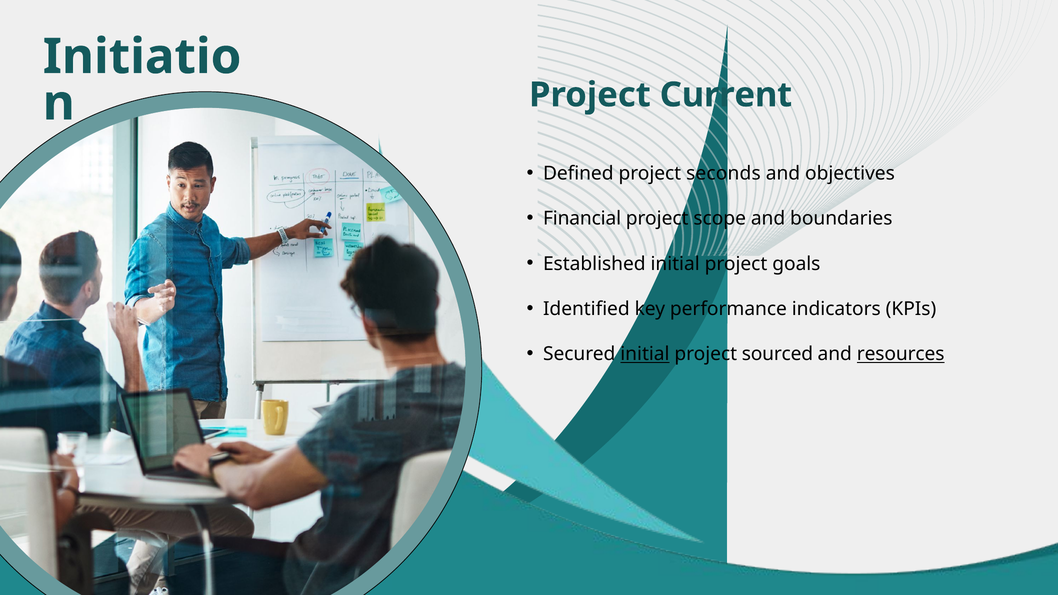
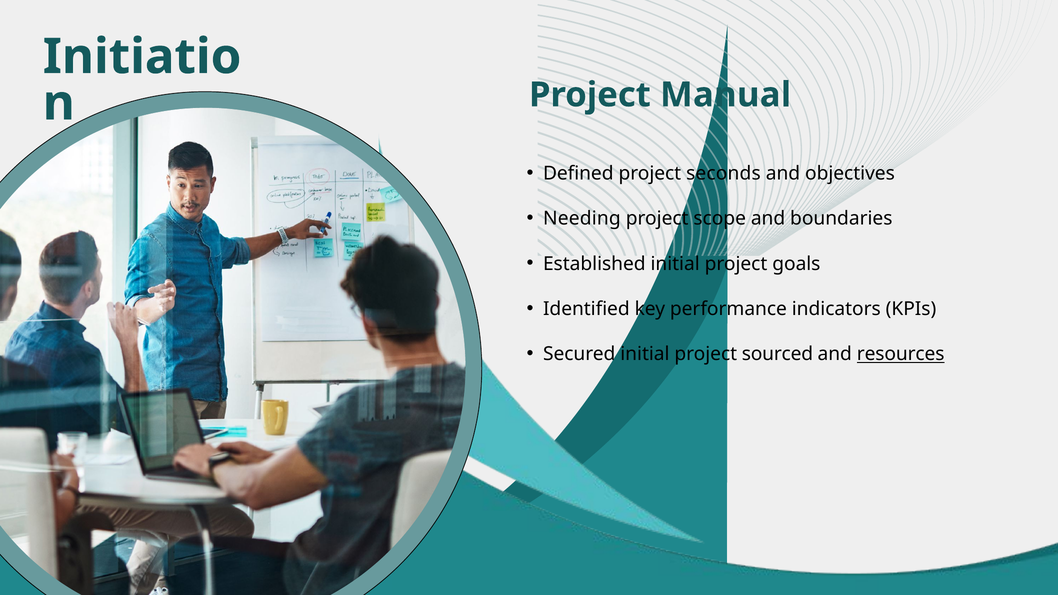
Current: Current -> Manual
Financial: Financial -> Needing
initial at (645, 354) underline: present -> none
